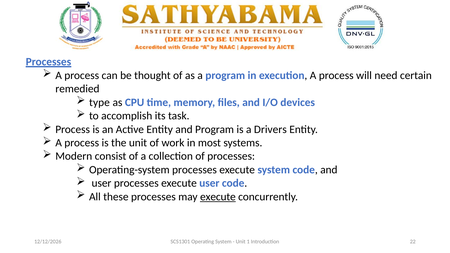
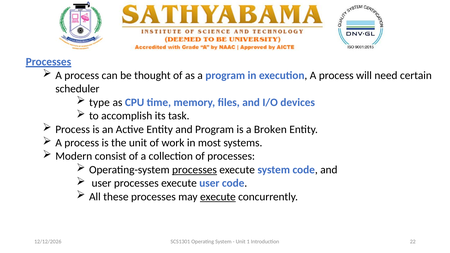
remedied: remedied -> scheduler
Drivers: Drivers -> Broken
processes at (195, 170) underline: none -> present
